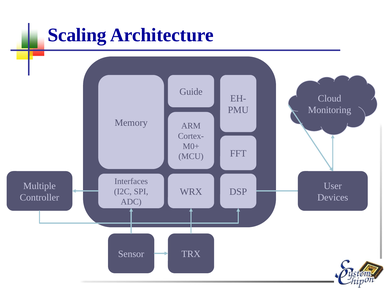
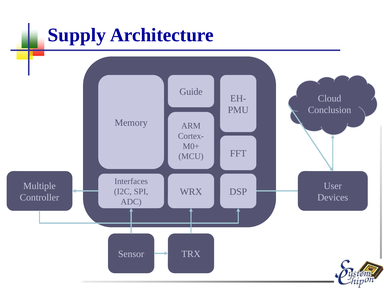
Scaling: Scaling -> Supply
Monitoring: Monitoring -> Conclusion
